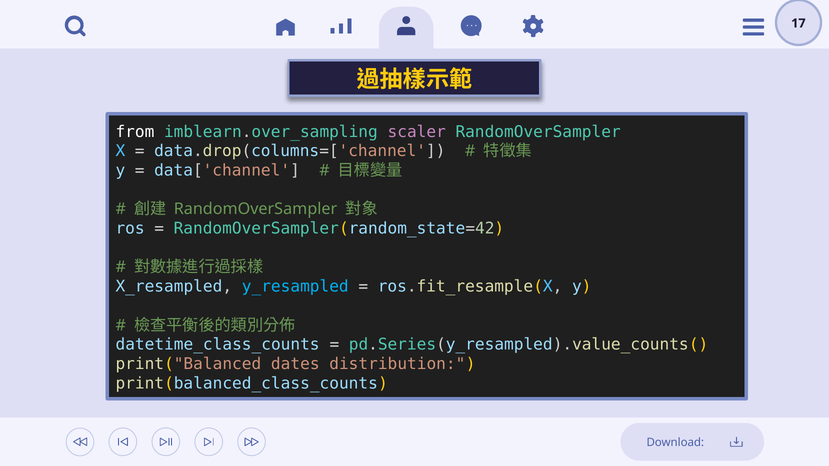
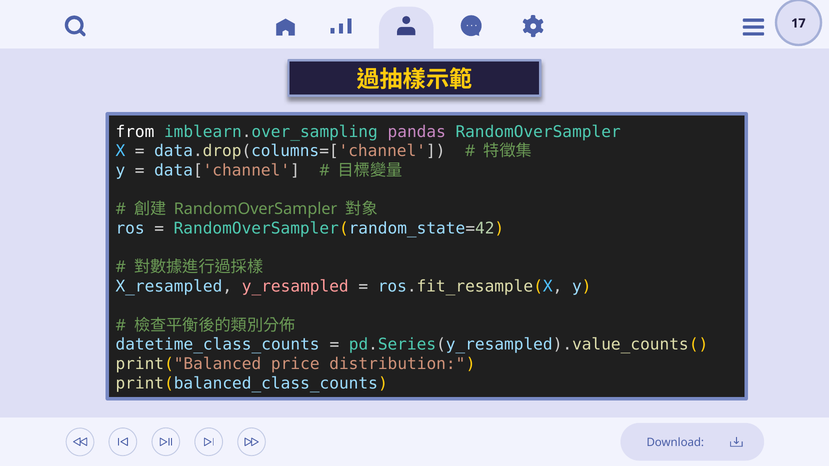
scaler: scaler -> pandas
y_resampled colour: light blue -> pink
dates: dates -> price
